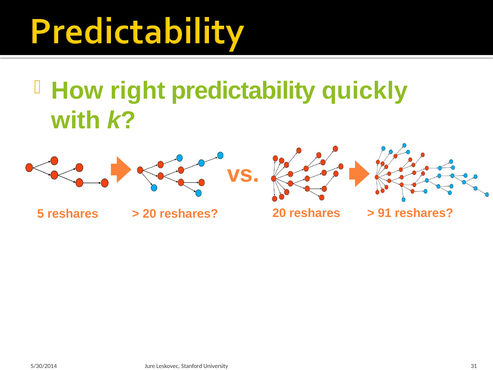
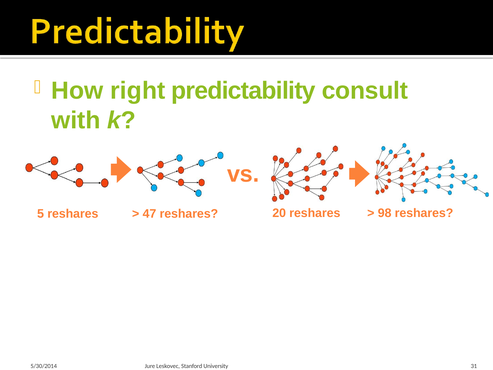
quickly: quickly -> consult
20 at (149, 213): 20 -> 47
91: 91 -> 98
